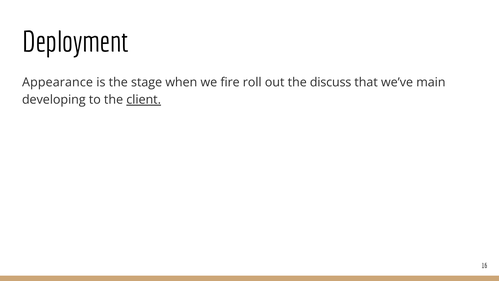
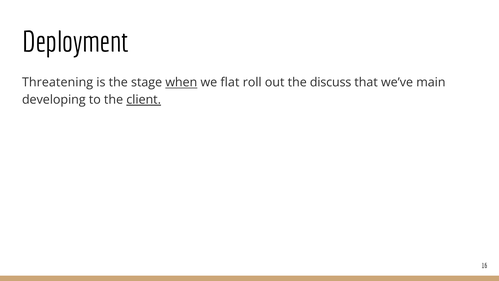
Appearance: Appearance -> Threatening
when underline: none -> present
fire: fire -> flat
